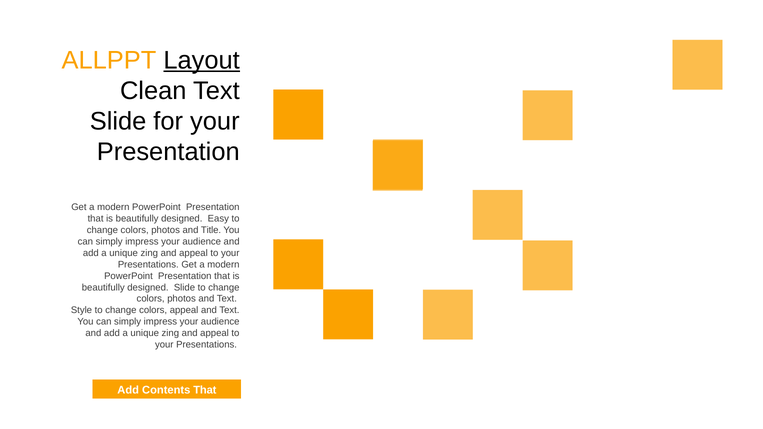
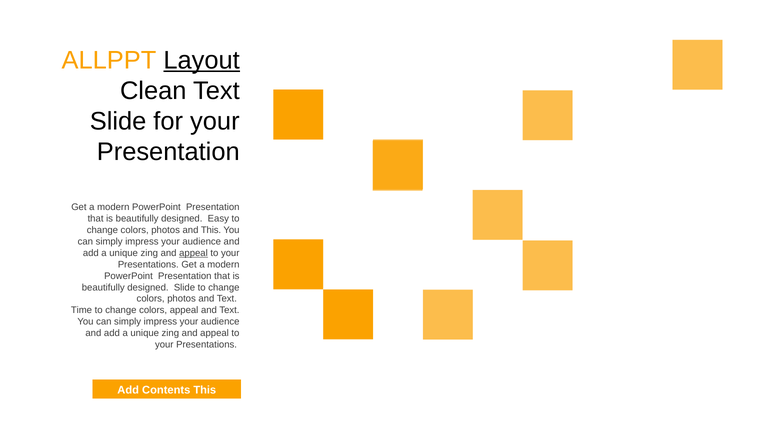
and Title: Title -> This
appeal at (193, 253) underline: none -> present
Style: Style -> Time
Contents That: That -> This
